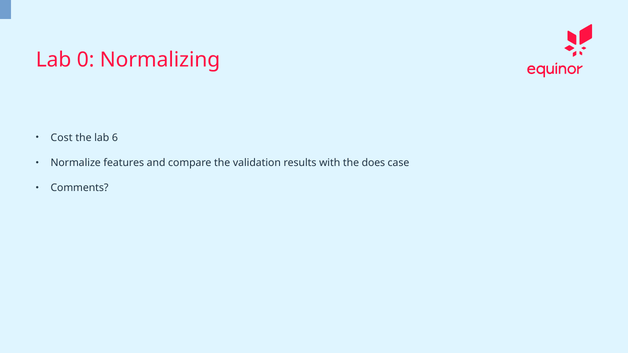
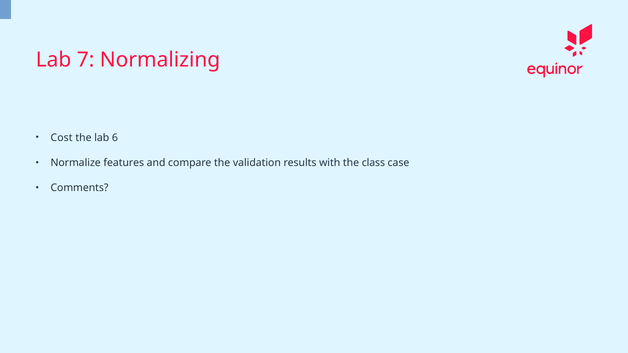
0: 0 -> 7
does: does -> class
